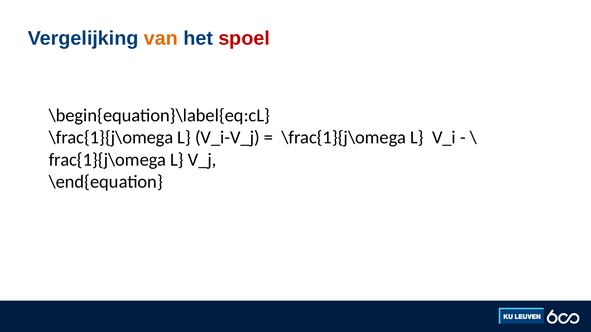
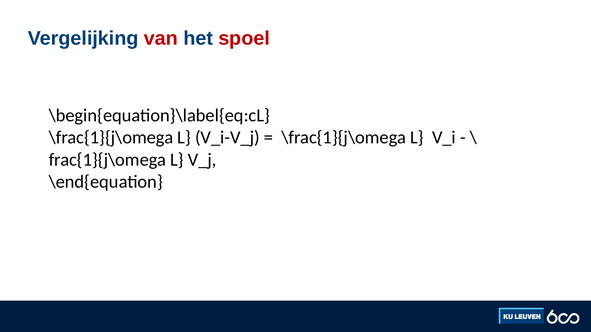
van colour: orange -> red
